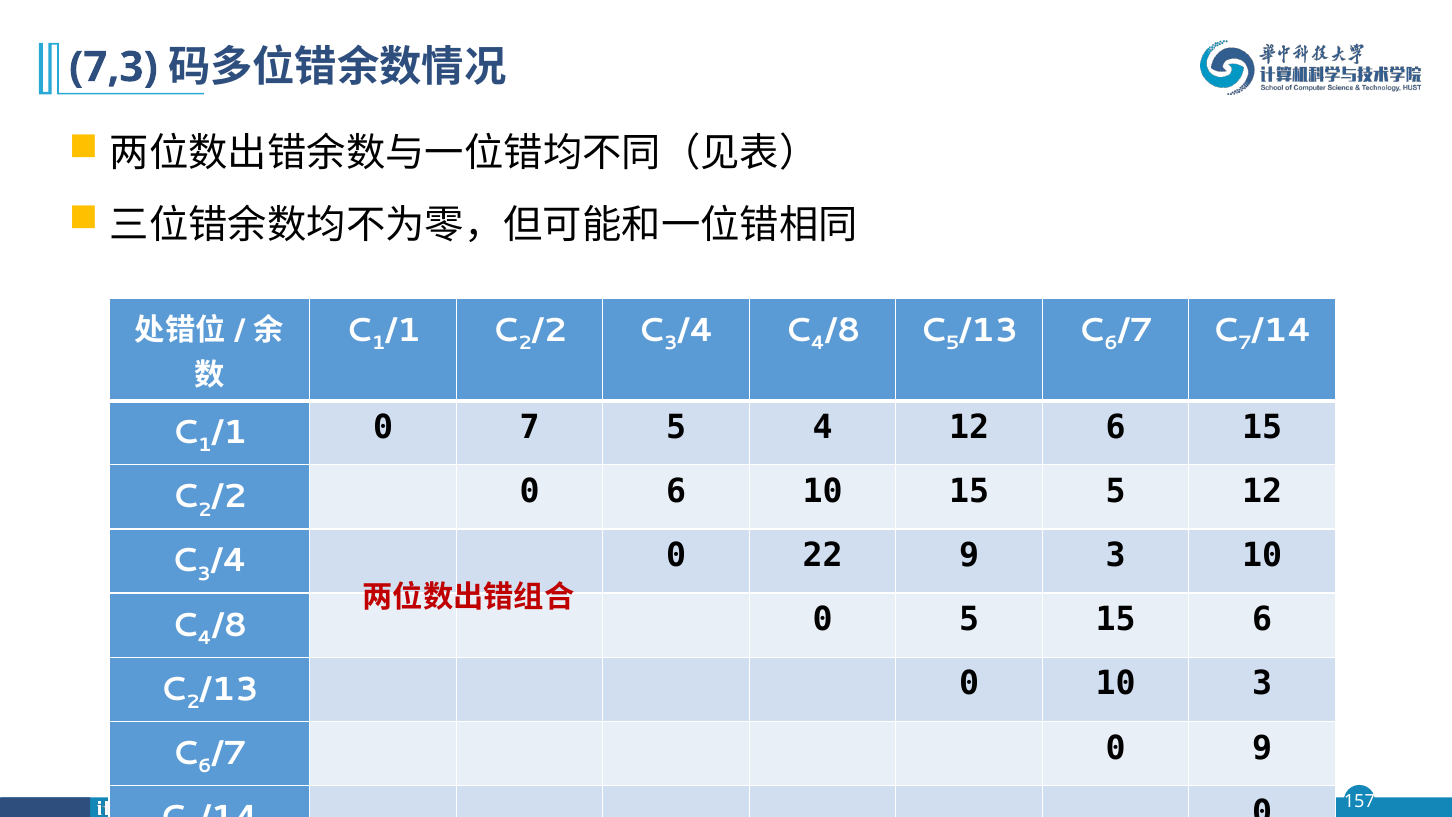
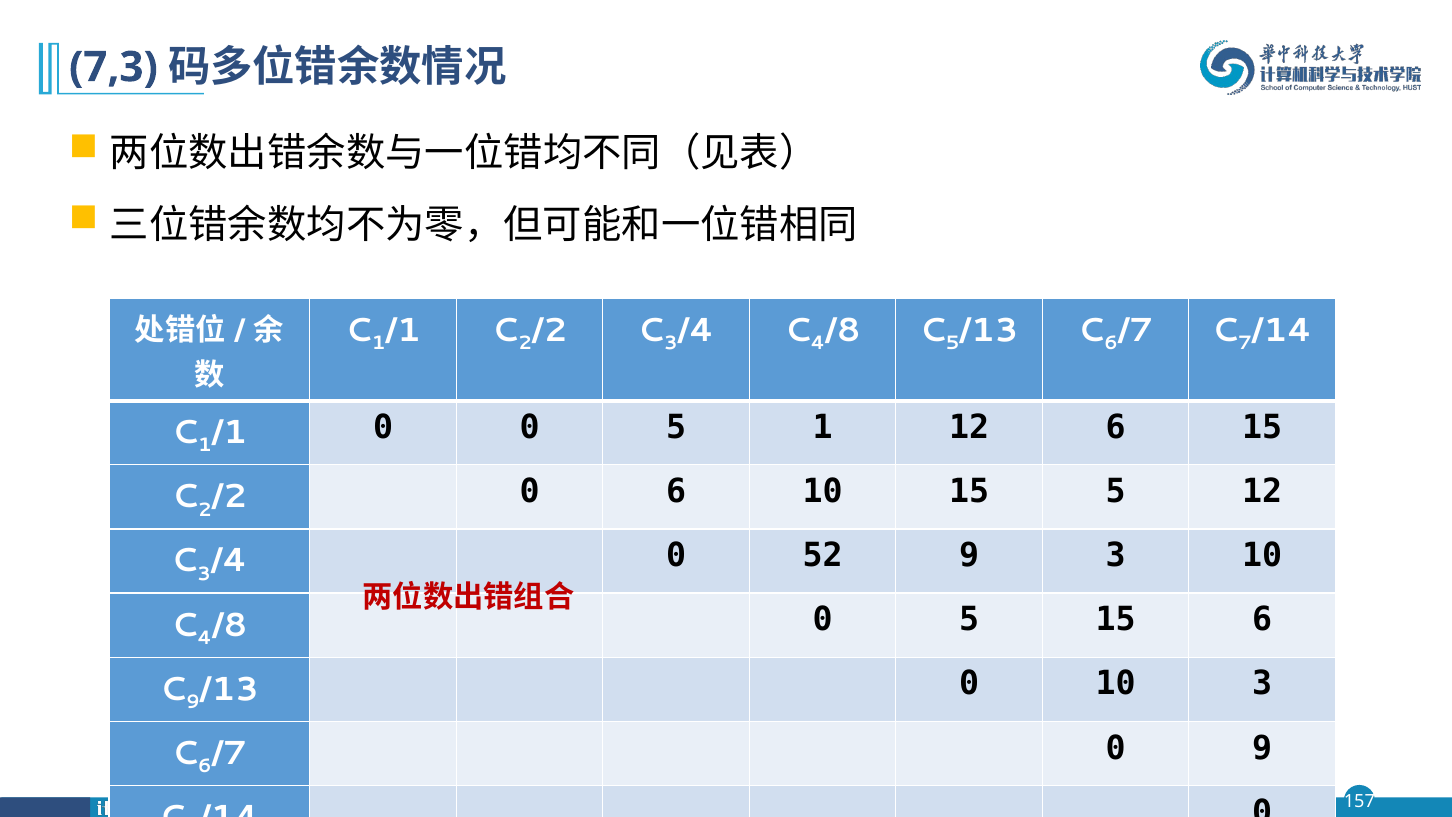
0 7: 7 -> 0
5 4: 4 -> 1
22: 22 -> 52
2 at (193, 702): 2 -> 9
